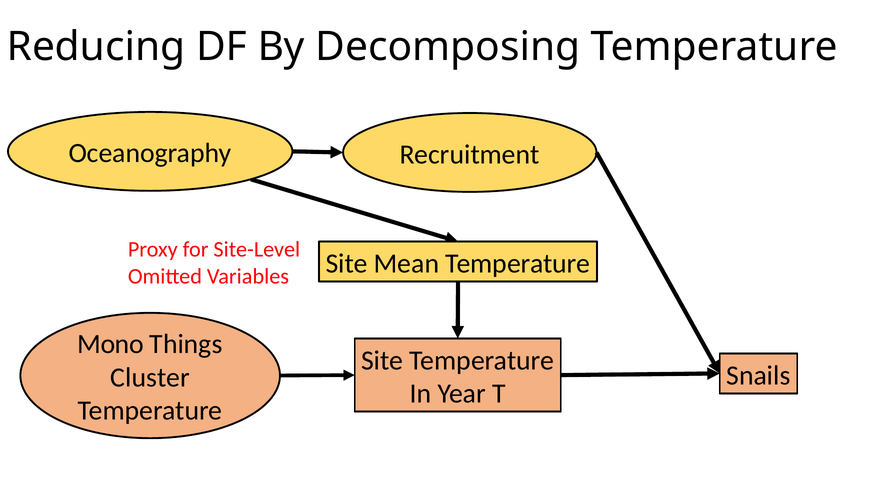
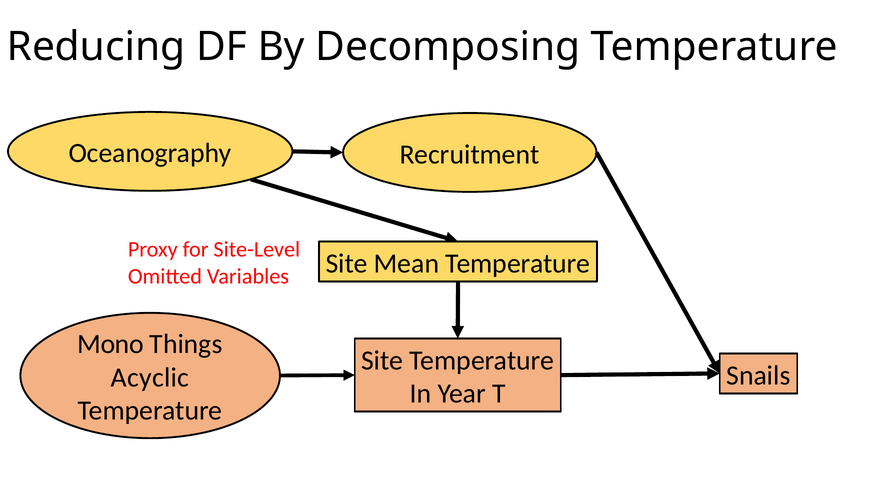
Cluster: Cluster -> Acyclic
